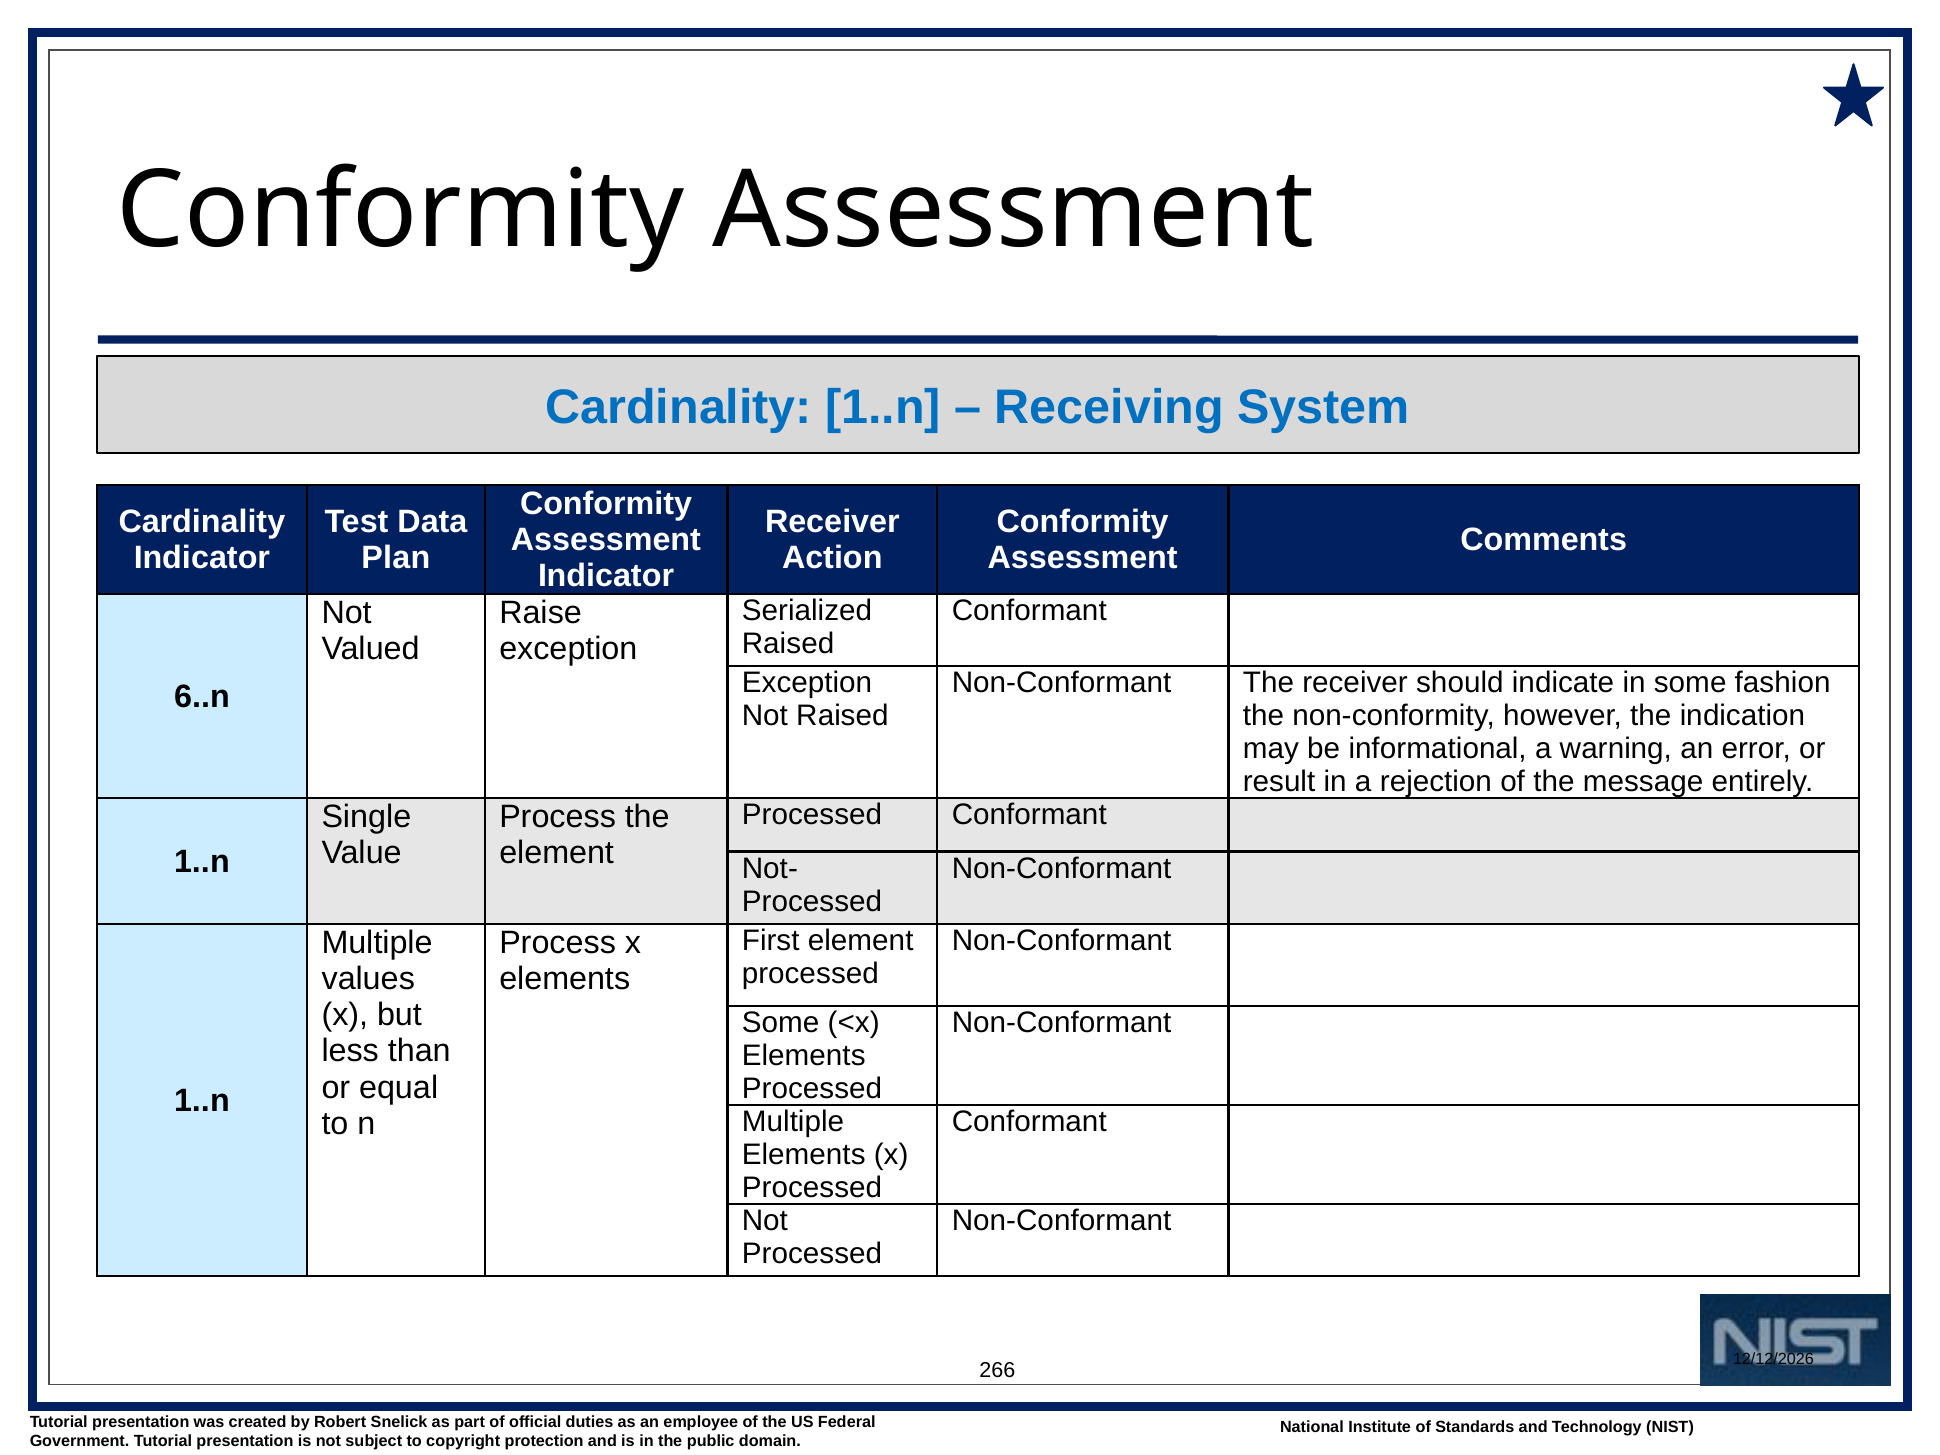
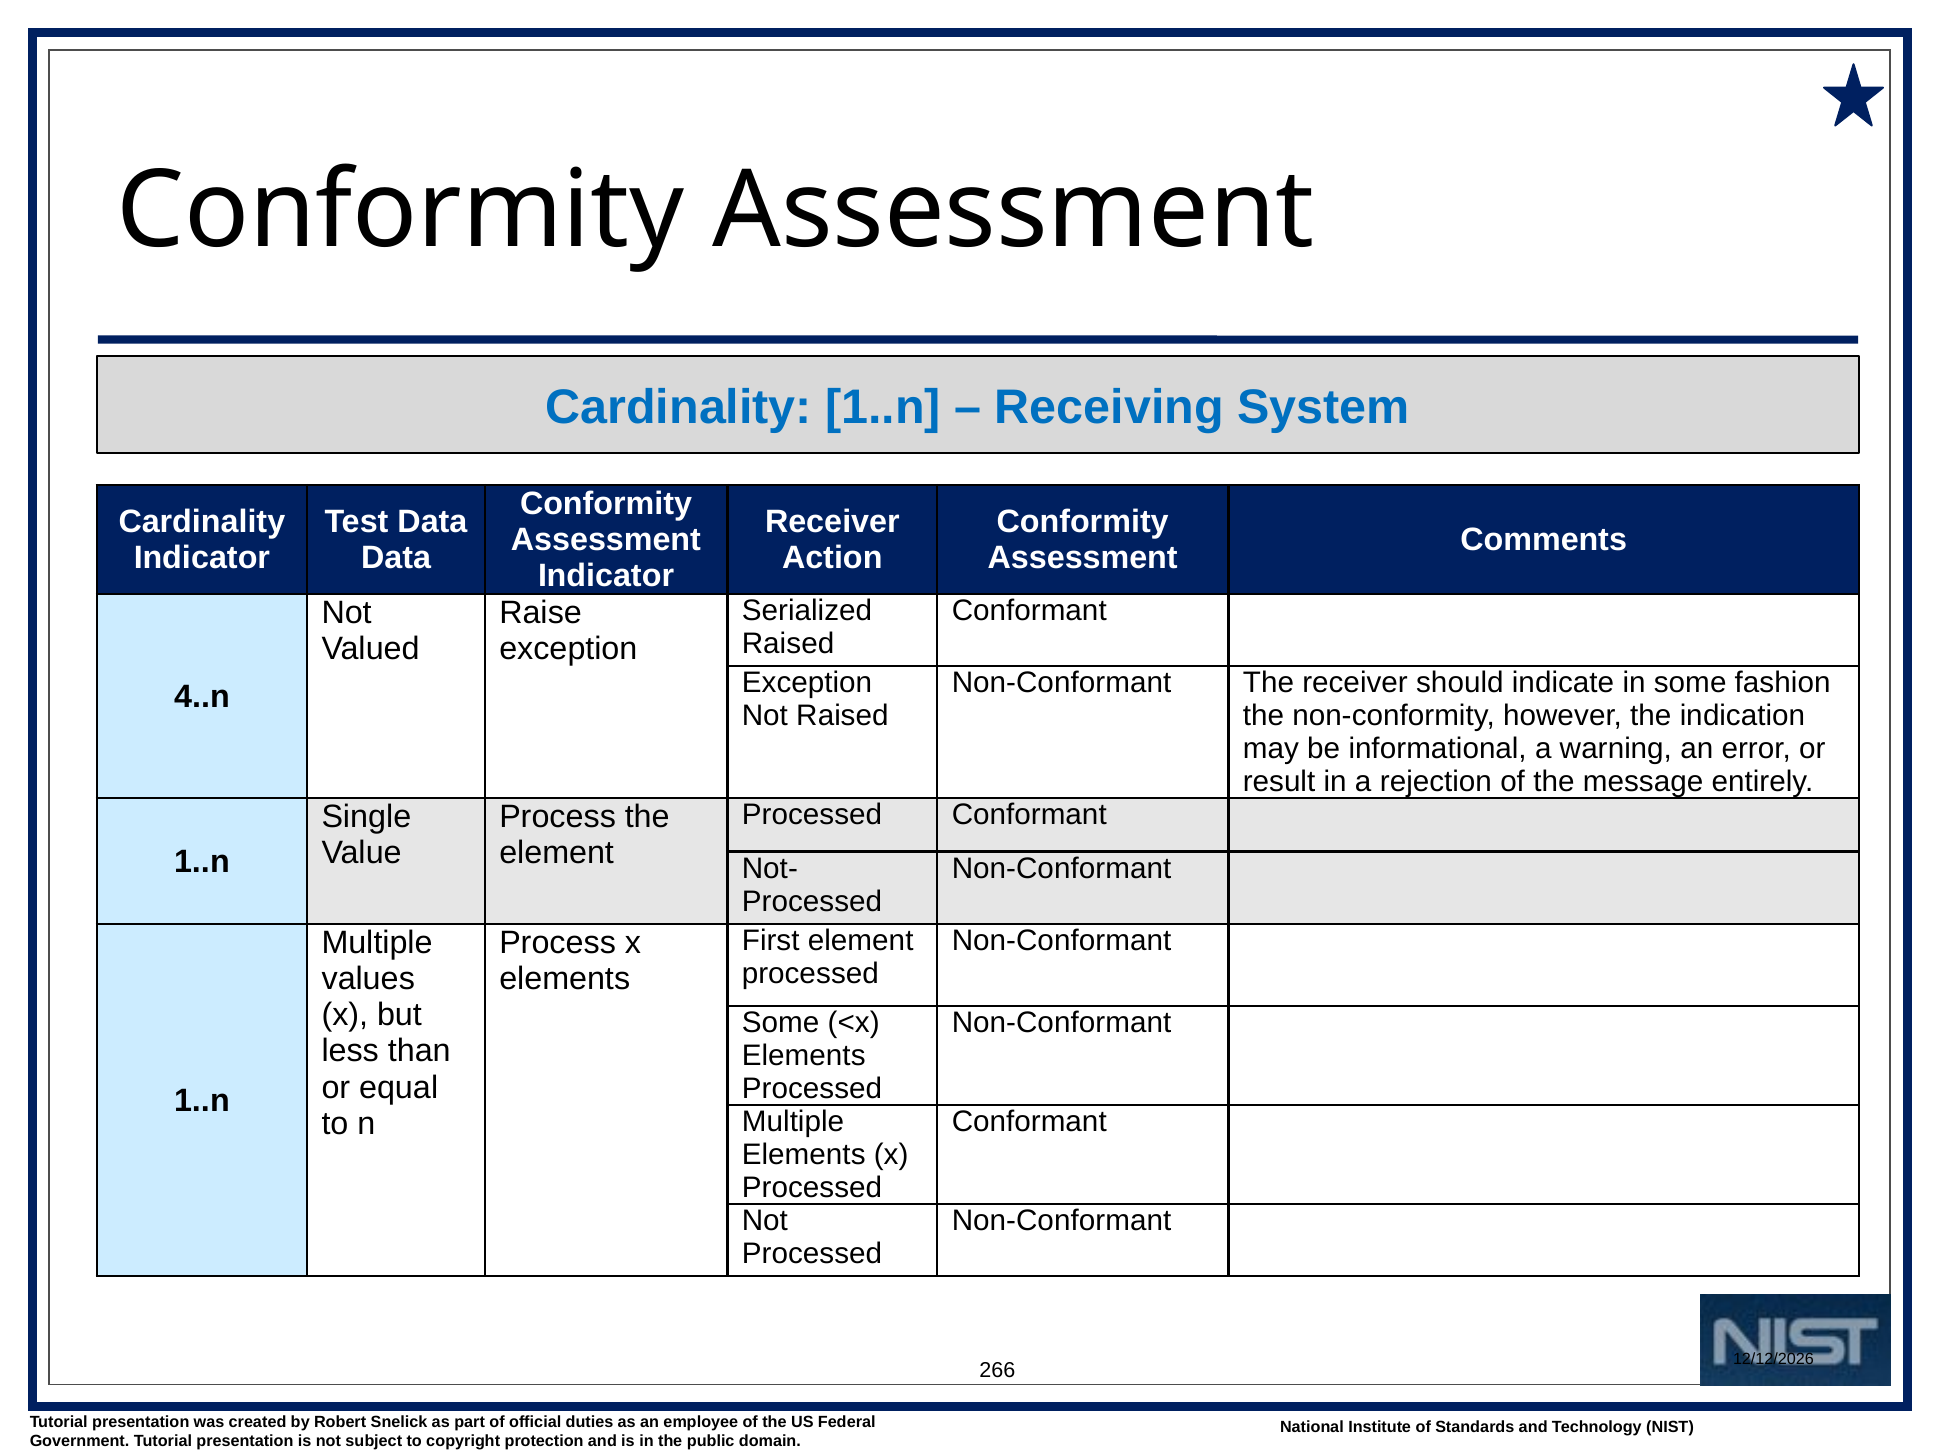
Plan at (396, 558): Plan -> Data
6..n: 6..n -> 4..n
